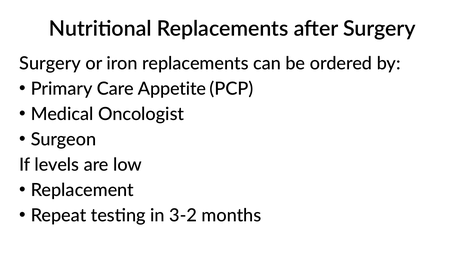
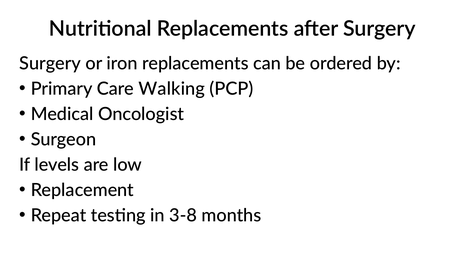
Appetite: Appetite -> Walking
3-2: 3-2 -> 3-8
